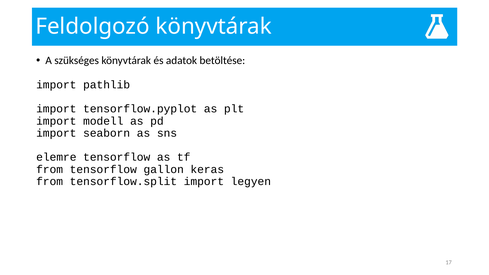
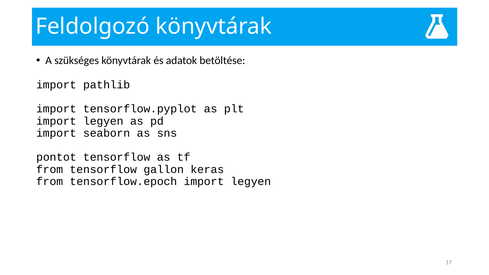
modell at (103, 121): modell -> legyen
elemre: elemre -> pontot
tensorflow.split: tensorflow.split -> tensorflow.epoch
